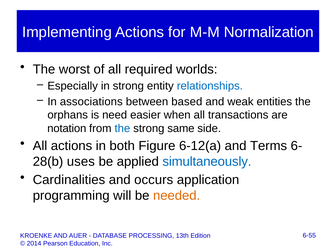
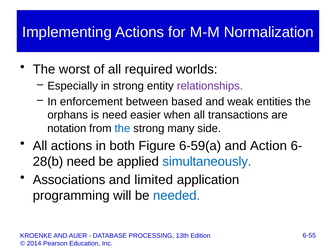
relationships colour: blue -> purple
associations: associations -> enforcement
same: same -> many
6-12(a: 6-12(a -> 6-59(a
Terms: Terms -> Action
uses at (81, 161): uses -> need
Cardinalities: Cardinalities -> Associations
occurs: occurs -> limited
needed colour: orange -> blue
